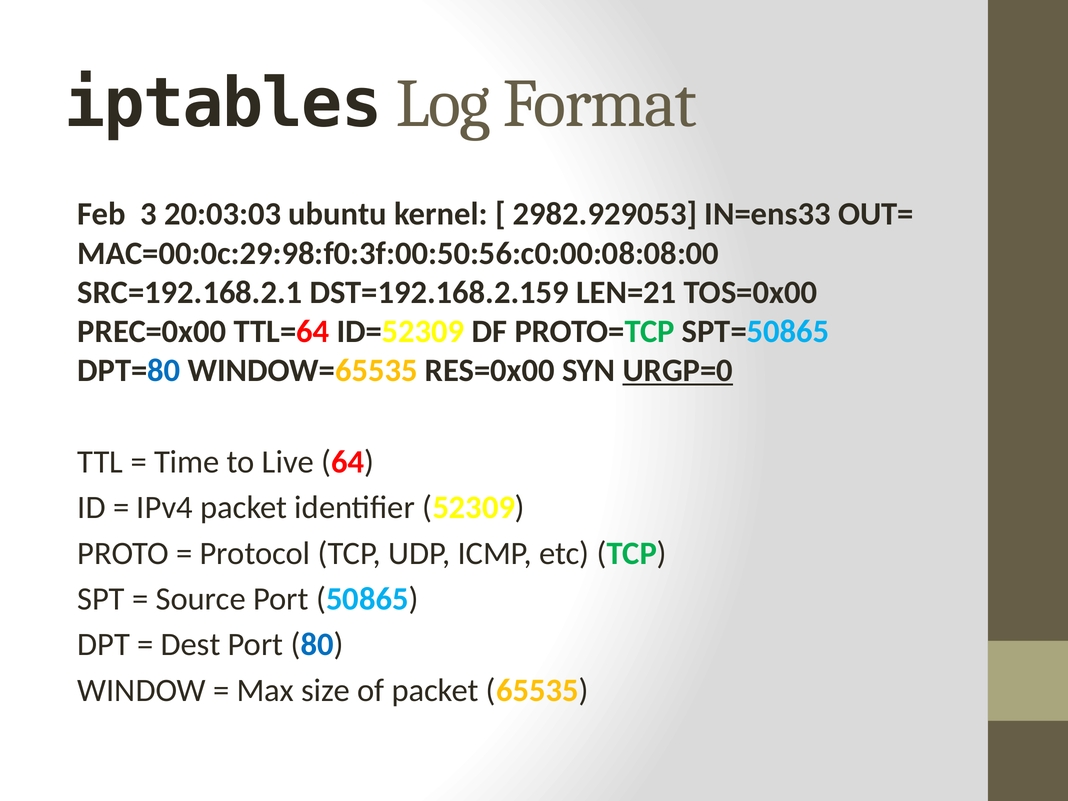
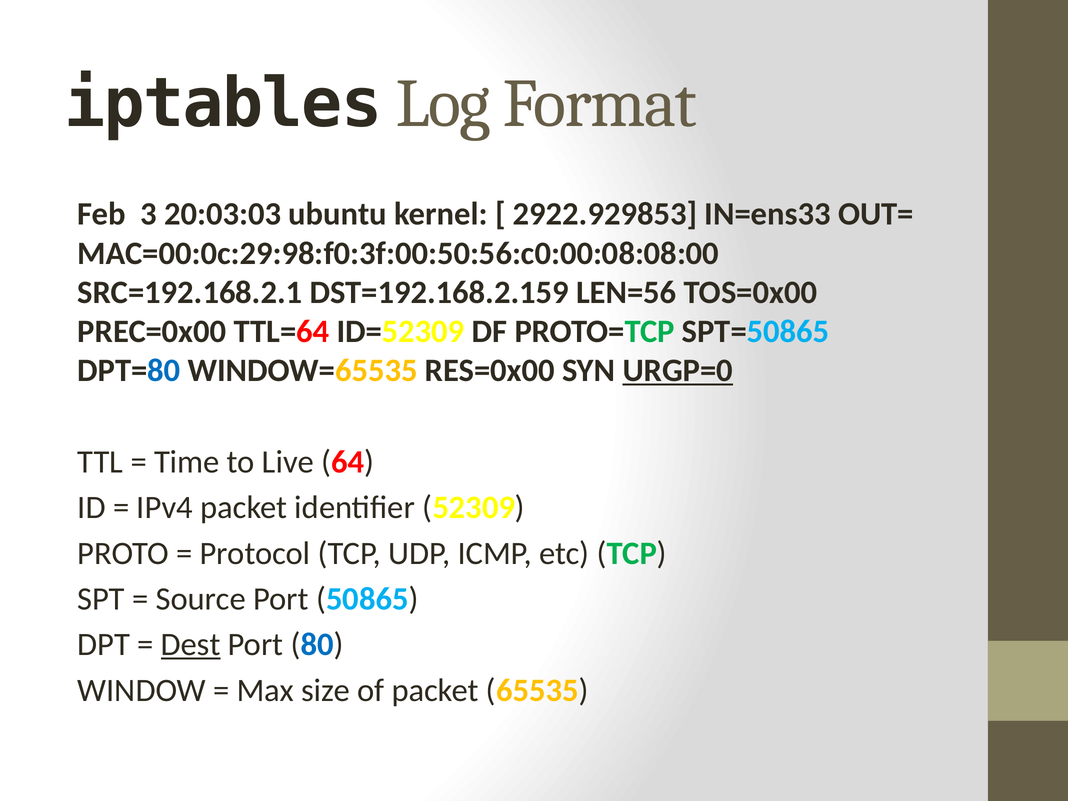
2982.929053: 2982.929053 -> 2922.929853
LEN=21: LEN=21 -> LEN=56
Dest underline: none -> present
